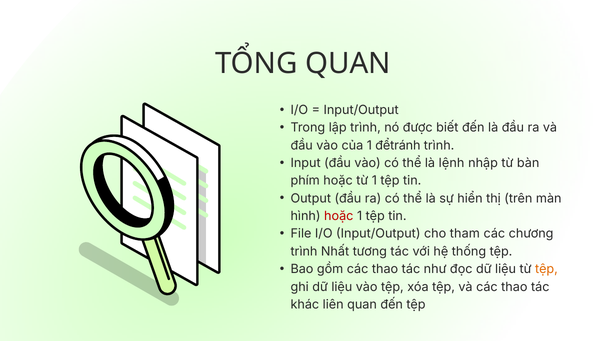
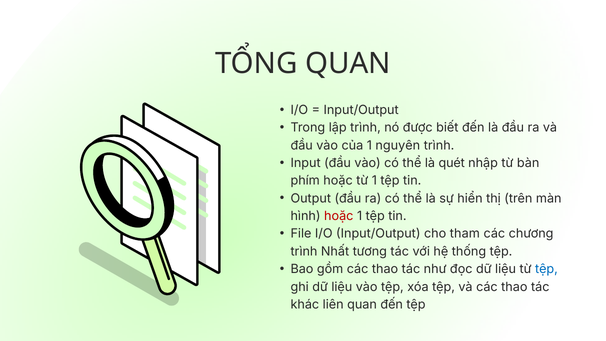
đểtránh: đểtránh -> nguyên
lệnh: lệnh -> quét
tệp at (546, 269) colour: orange -> blue
